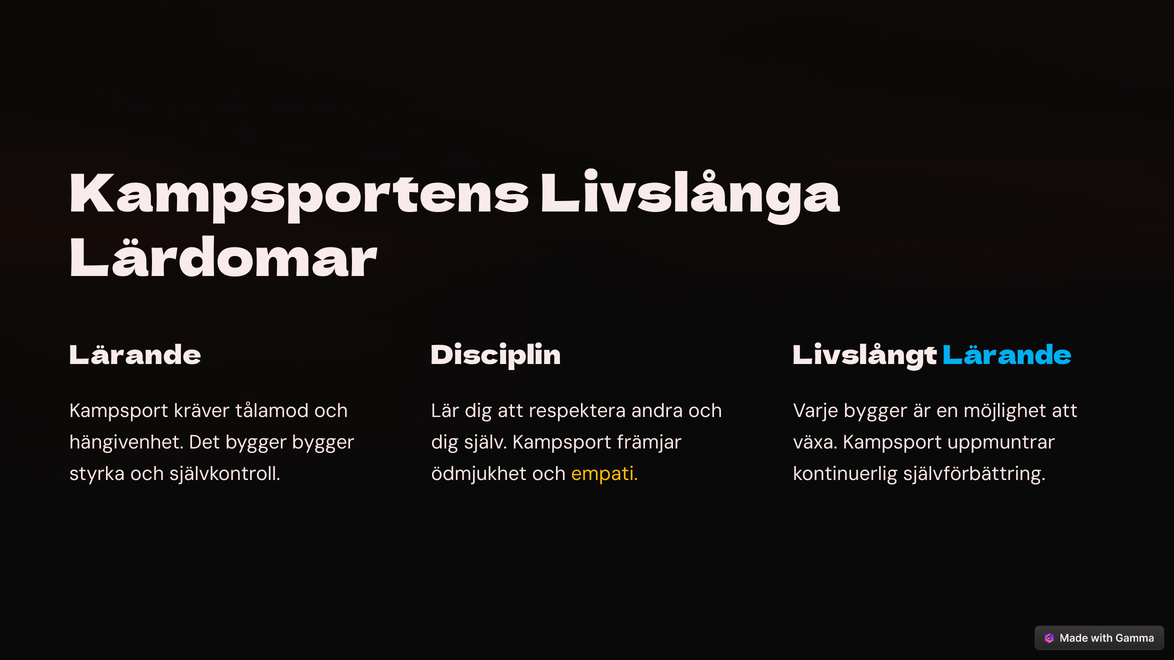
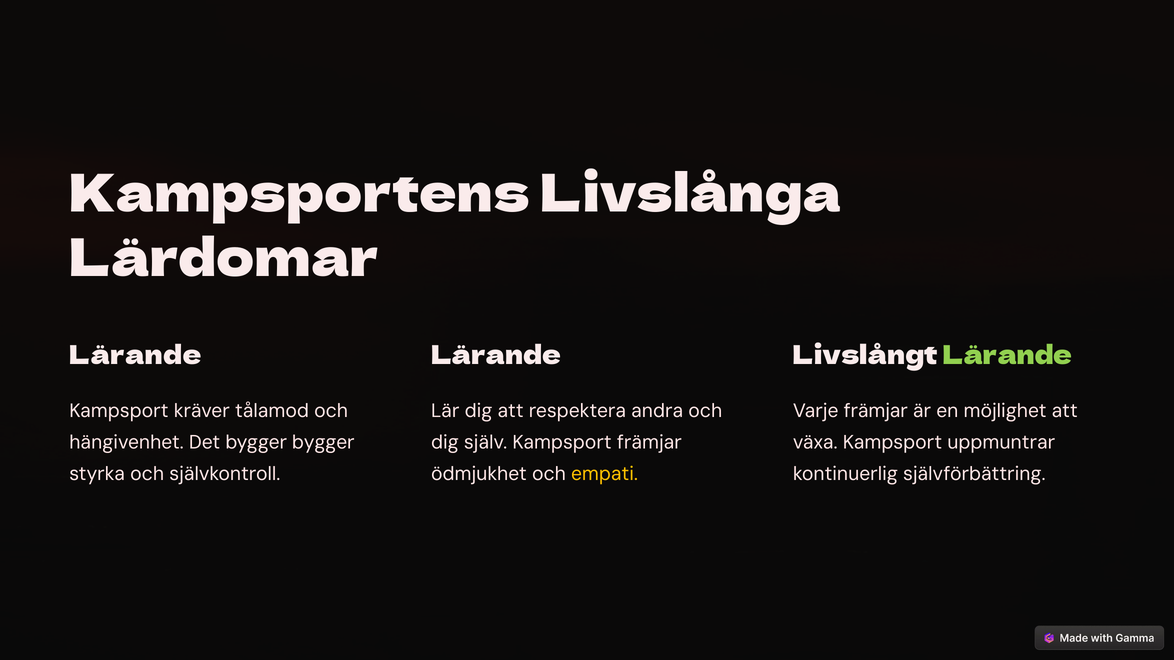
Disciplin at (496, 356): Disciplin -> Lärande
Lärande at (1008, 356) colour: light blue -> light green
Varje bygger: bygger -> främjar
